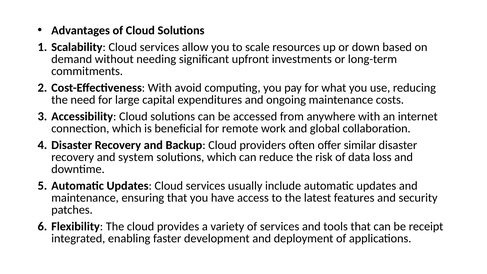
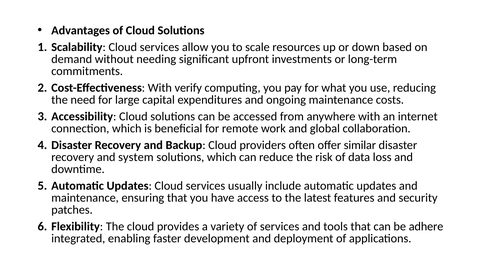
avoid: avoid -> verify
receipt: receipt -> adhere
